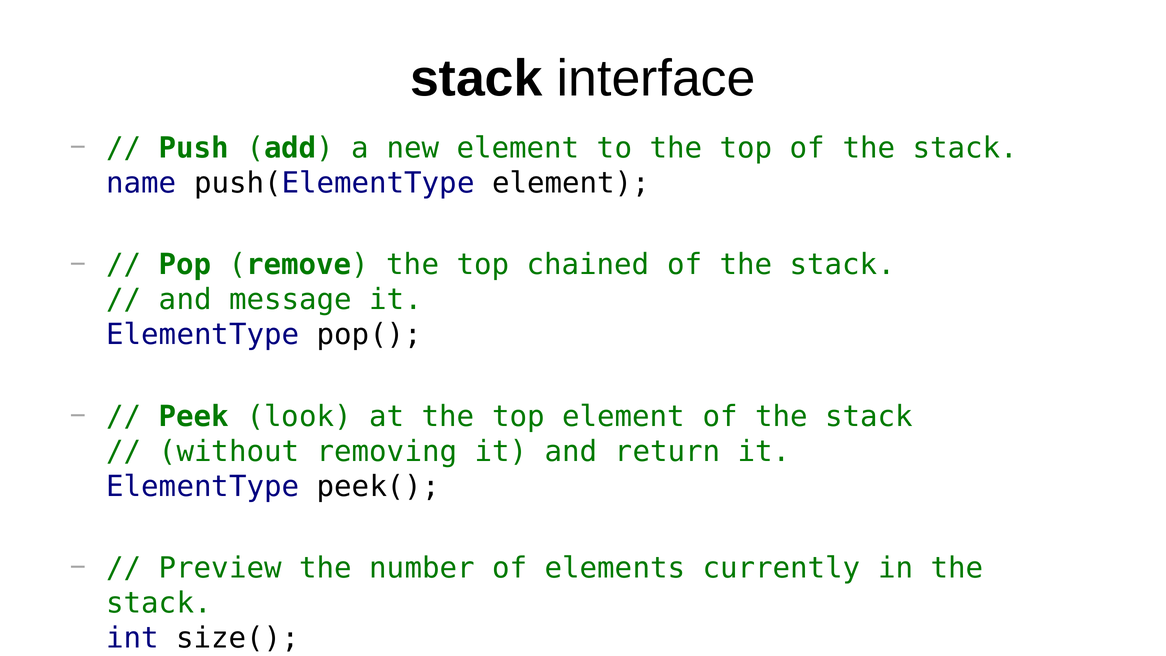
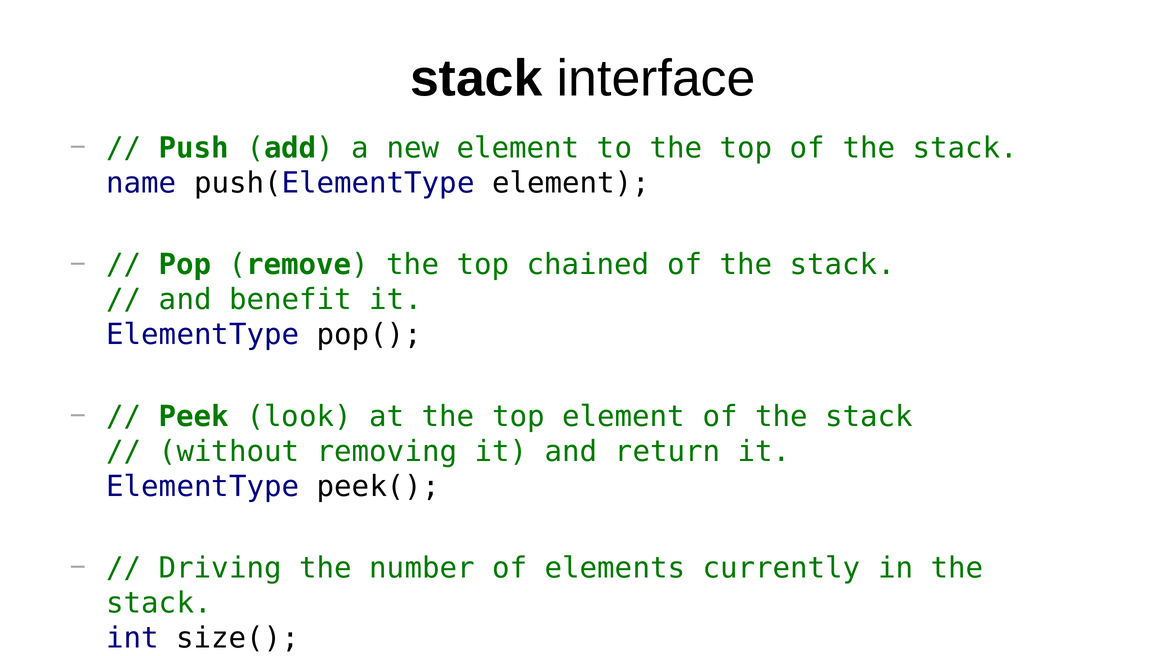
message: message -> benefit
Preview: Preview -> Driving
